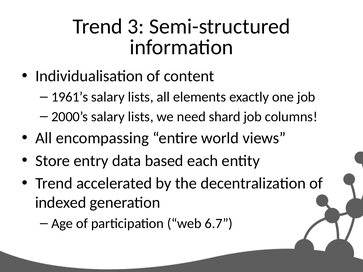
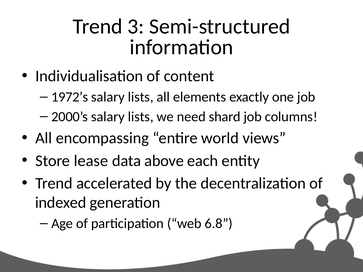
1961’s: 1961’s -> 1972’s
entry: entry -> lease
based: based -> above
6.7: 6.7 -> 6.8
